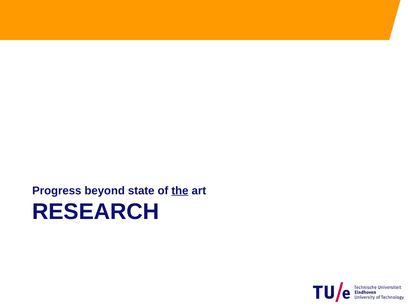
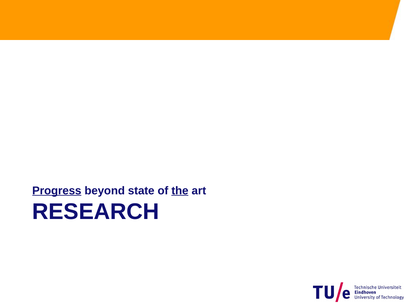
Progress underline: none -> present
